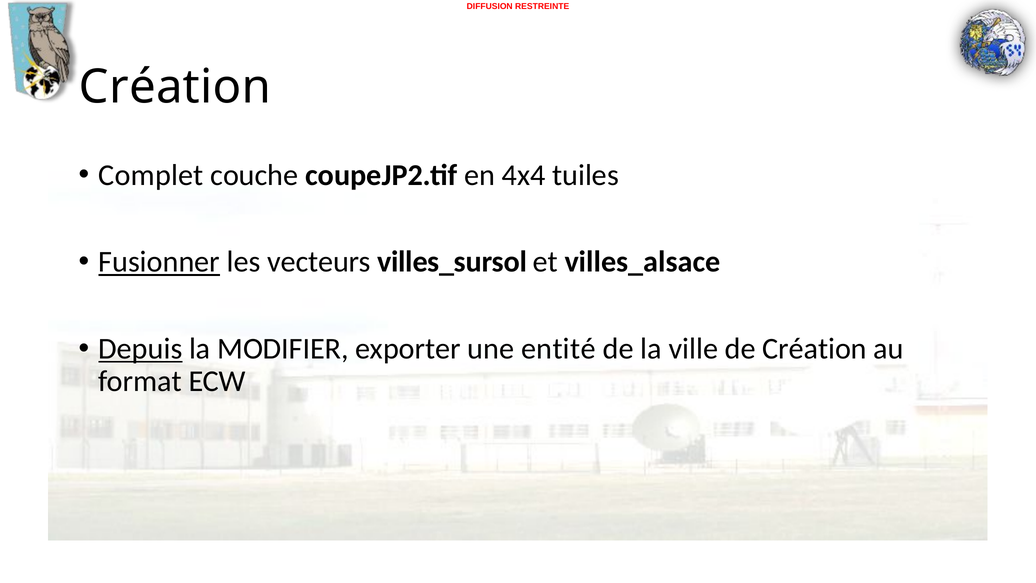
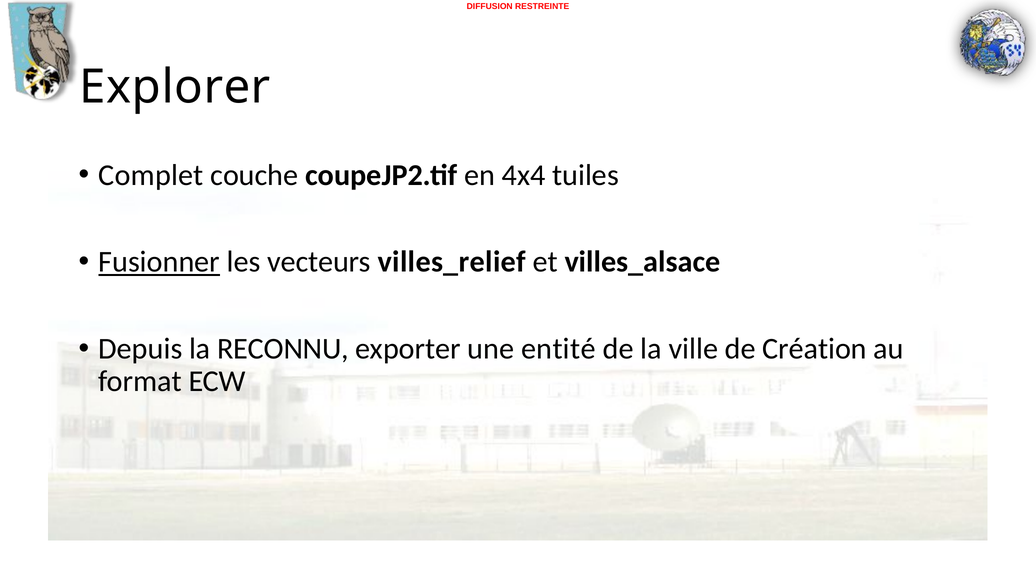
Création at (175, 87): Création -> Explorer
villes_sursol: villes_sursol -> villes_relief
Depuis underline: present -> none
MODIFIER: MODIFIER -> RECONNU
